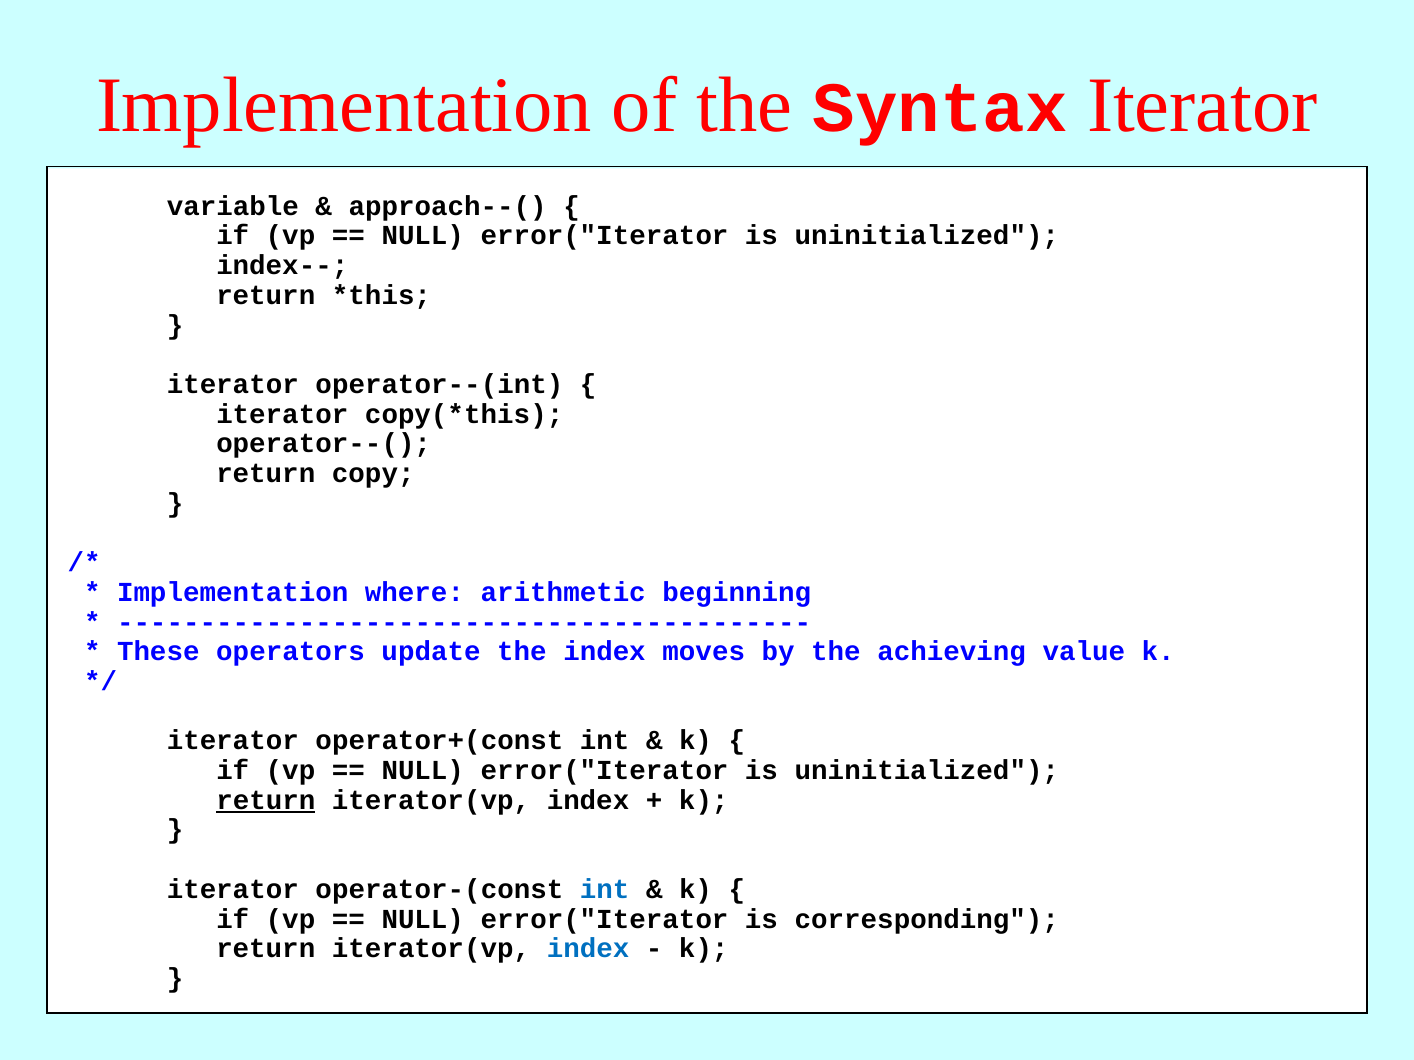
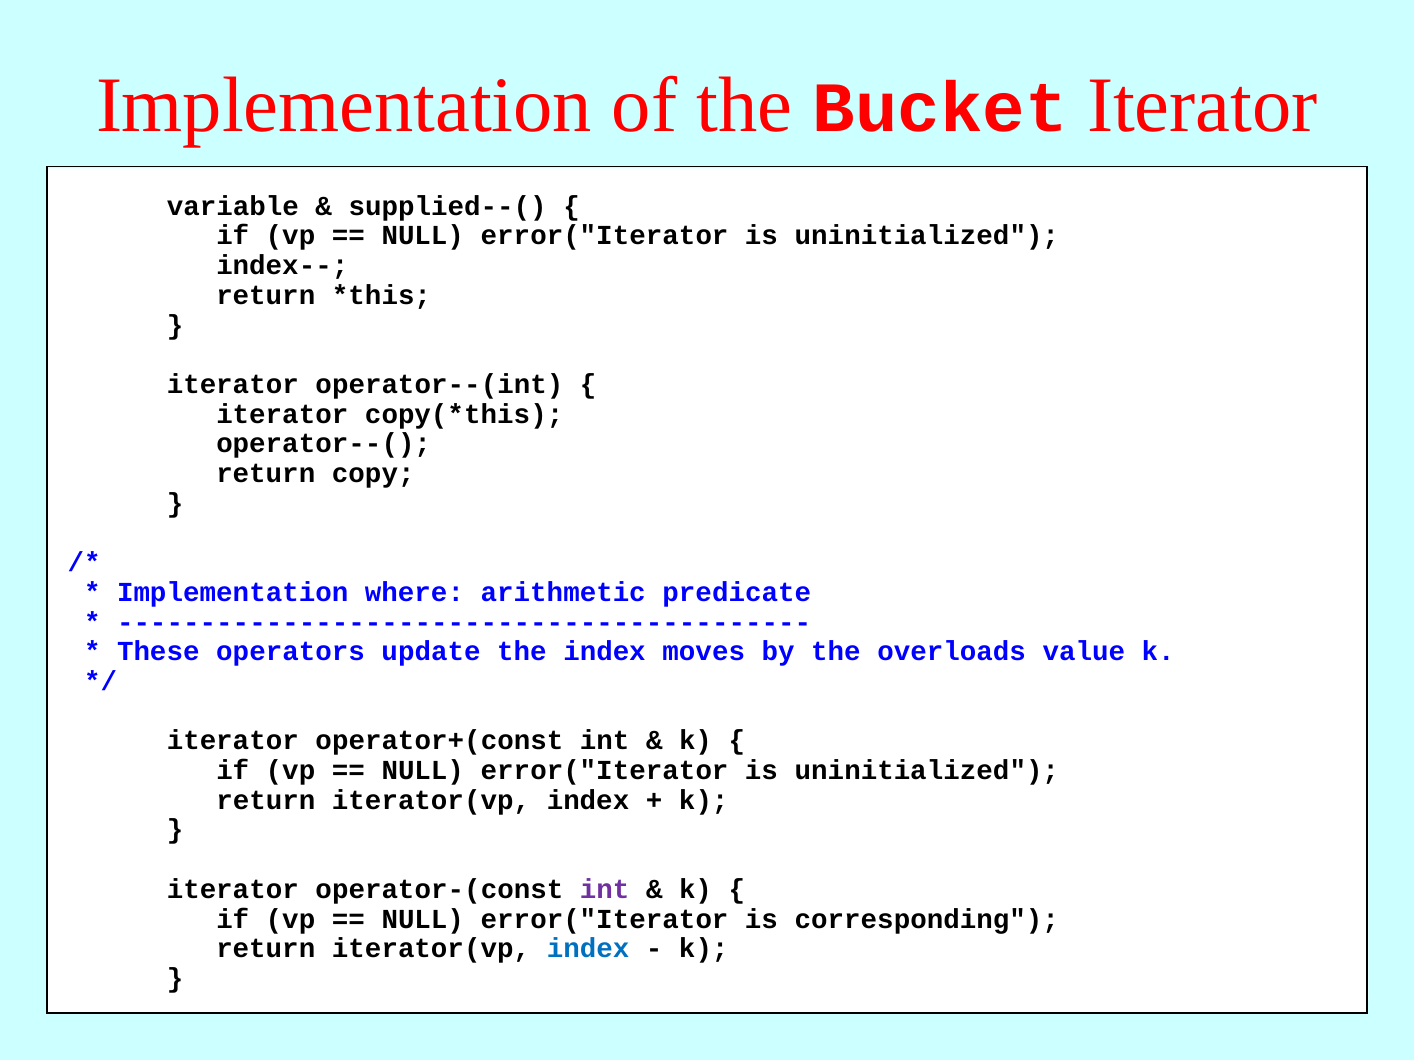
Syntax: Syntax -> Bucket
approach--(: approach--( -> supplied--(
beginning: beginning -> predicate
achieving: achieving -> overloads
return at (266, 801) underline: present -> none
int at (605, 890) colour: blue -> purple
